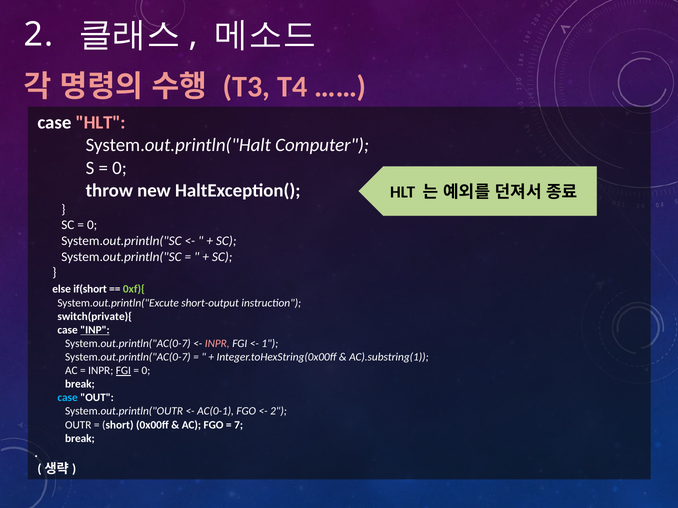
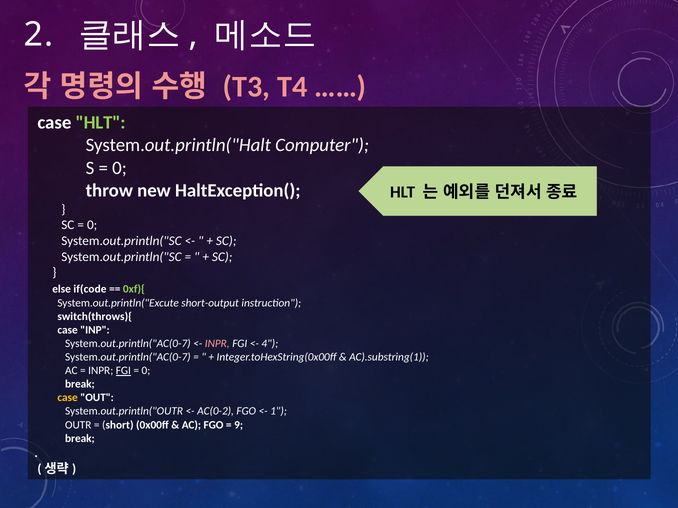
HLT at (101, 123) colour: pink -> light green
if(short: if(short -> if(code
switch(private){: switch(private){ -> switch(throws){
INP underline: present -> none
1: 1 -> 4
case at (68, 398) colour: light blue -> yellow
AC(0-1: AC(0-1 -> AC(0-2
2 at (278, 412): 2 -> 1
7: 7 -> 9
